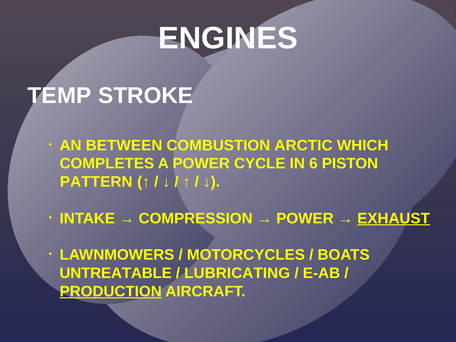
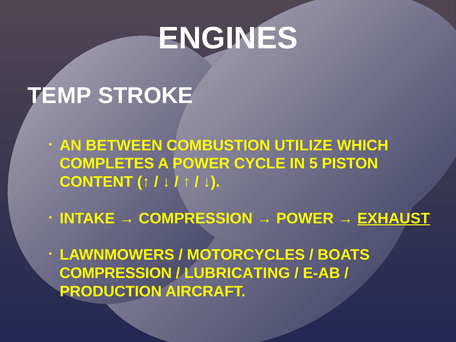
ARCTIC: ARCTIC -> UTILIZE
6: 6 -> 5
PATTERN: PATTERN -> CONTENT
UNTREATABLE at (116, 273): UNTREATABLE -> COMPRESSION
PRODUCTION underline: present -> none
